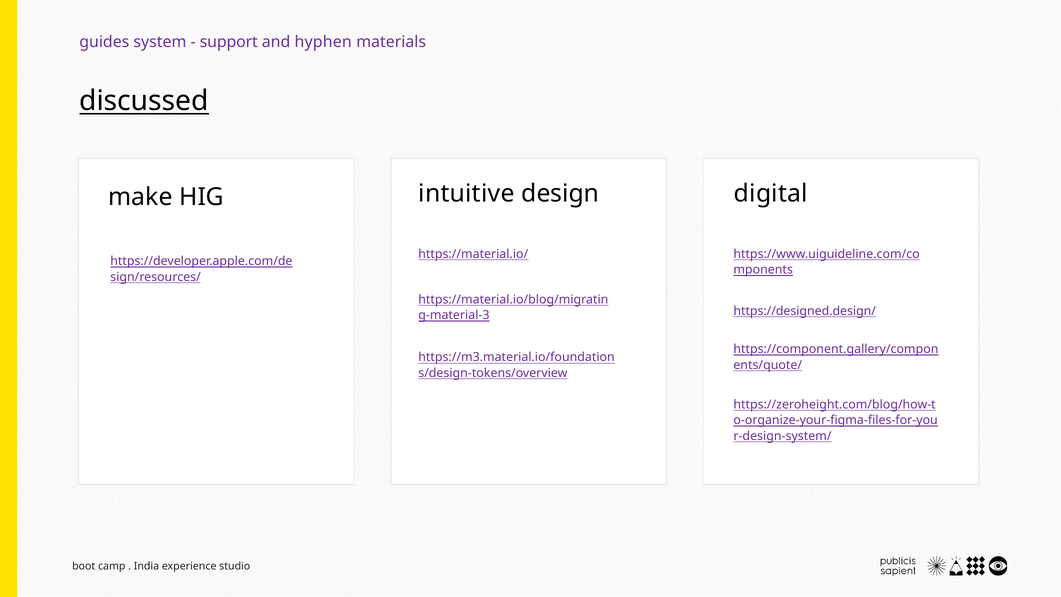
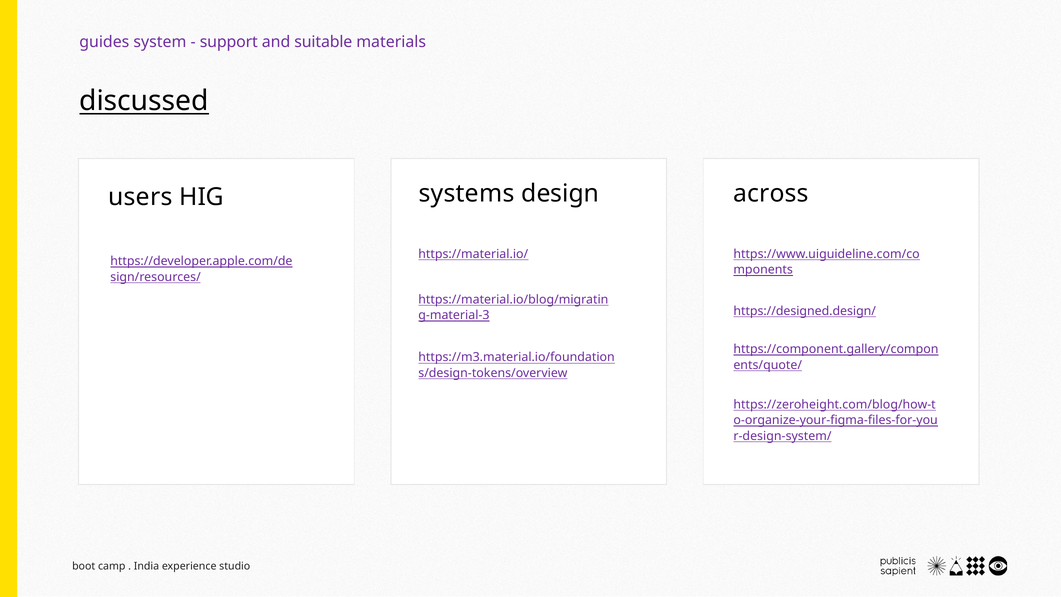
hyphen: hyphen -> suitable
digital: digital -> across
make: make -> users
intuitive: intuitive -> systems
